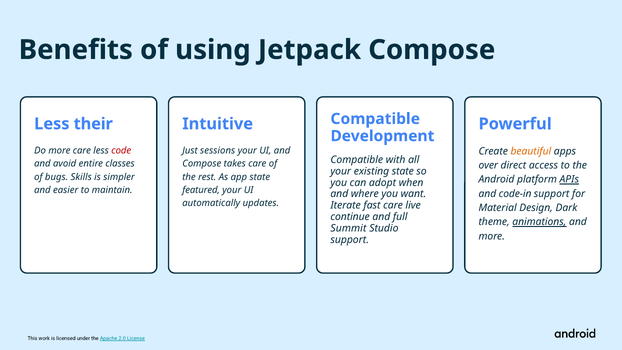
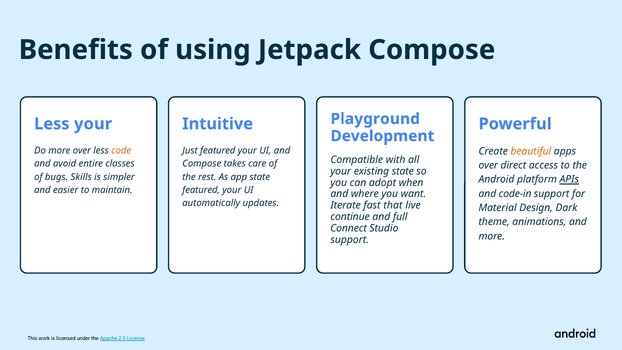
Compatible at (375, 119): Compatible -> Playground
Less their: their -> your
more care: care -> over
code colour: red -> orange
Just sessions: sessions -> featured
fast care: care -> that
animations underline: present -> none
Summit: Summit -> Connect
